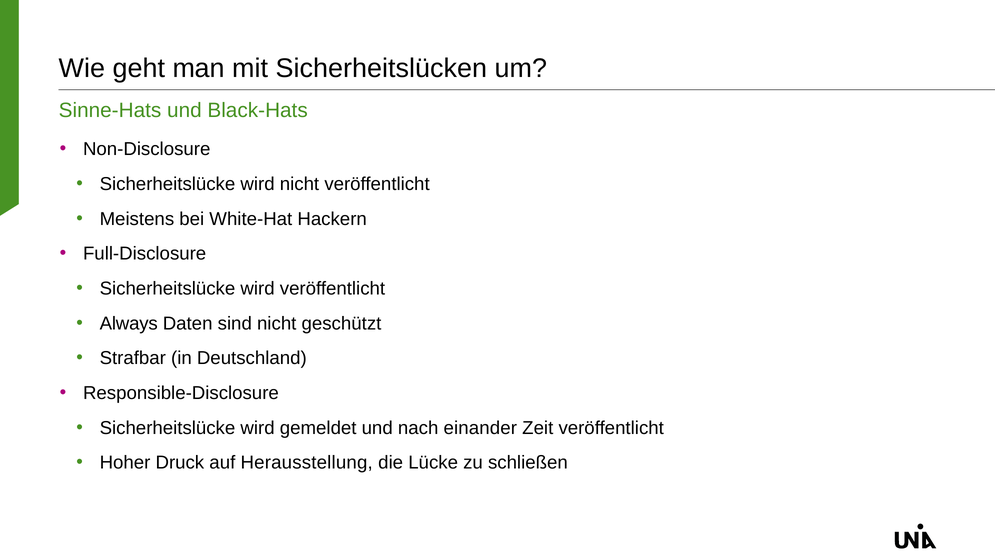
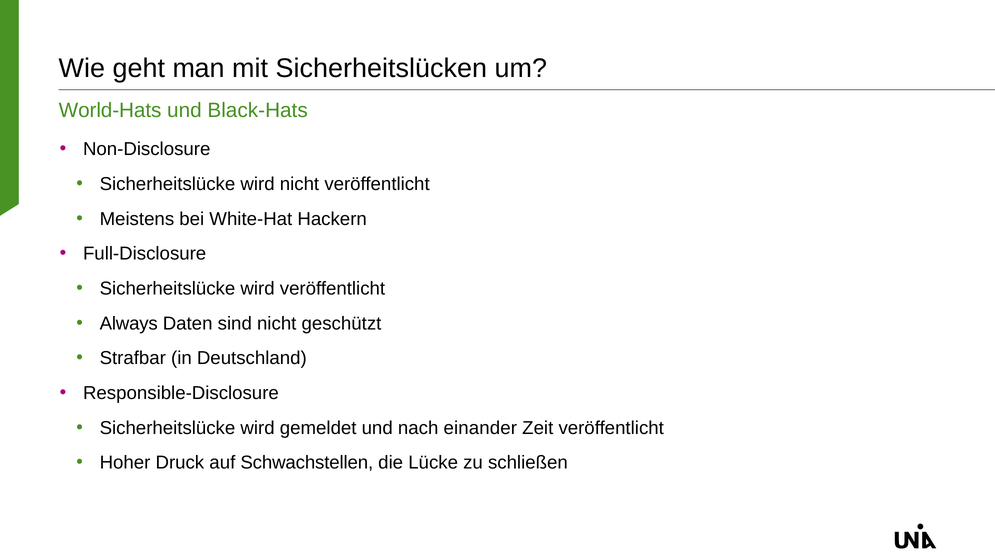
Sinne-Hats: Sinne-Hats -> World-Hats
Herausstellung: Herausstellung -> Schwachstellen
